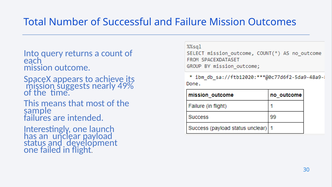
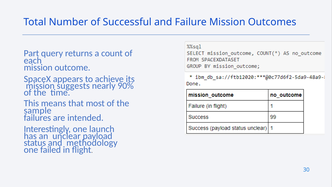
Into: Into -> Part
49%: 49% -> 90%
development: development -> methodology
